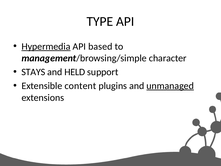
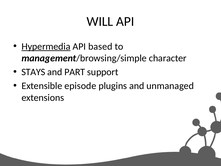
TYPE: TYPE -> WILL
HELD: HELD -> PART
content: content -> episode
unmanaged underline: present -> none
